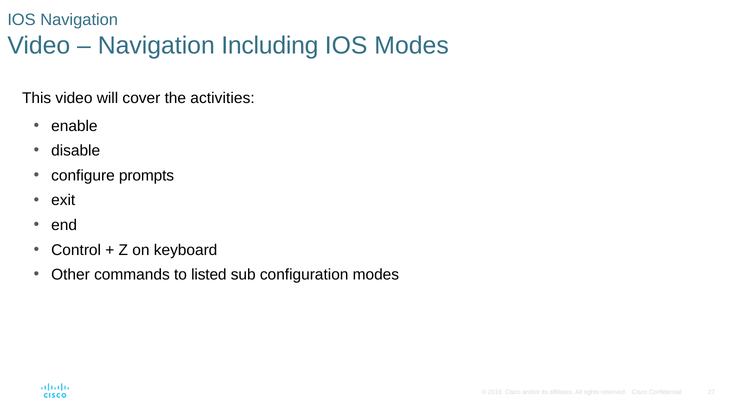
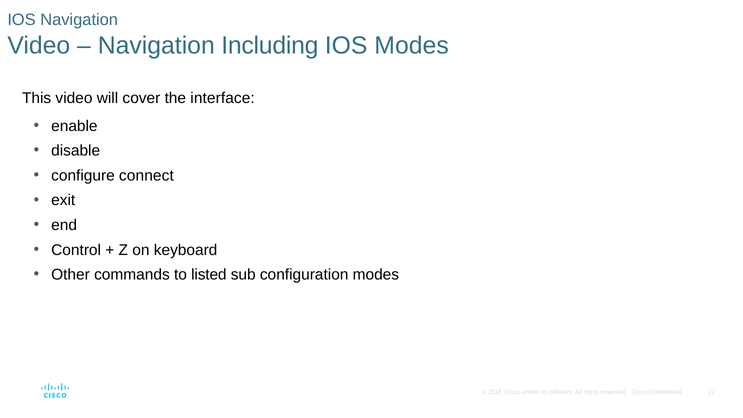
activities: activities -> interface
prompts: prompts -> connect
